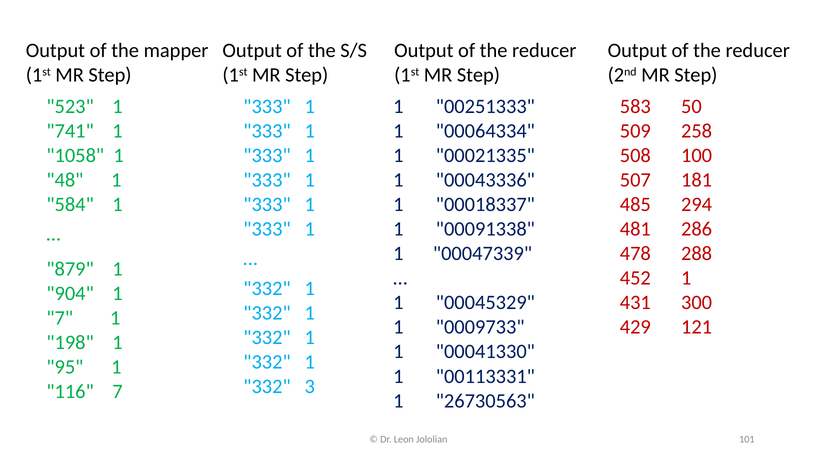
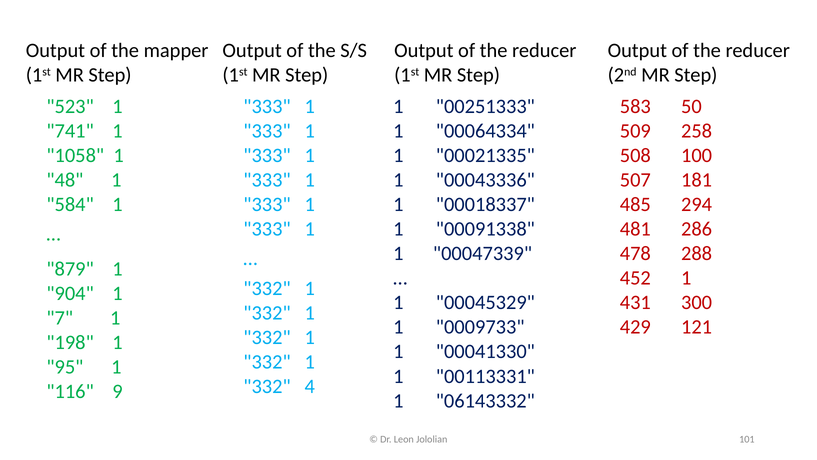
3: 3 -> 4
116 7: 7 -> 9
26730563: 26730563 -> 06143332
